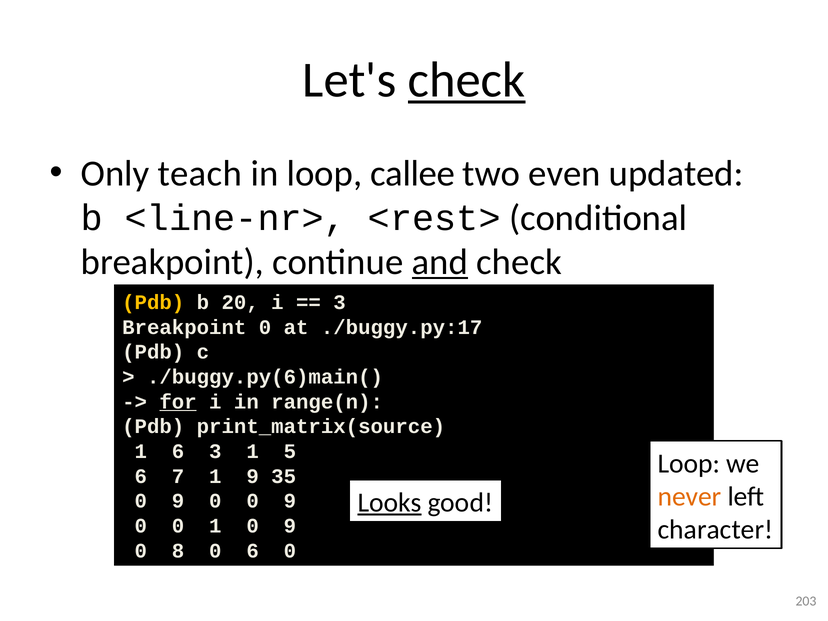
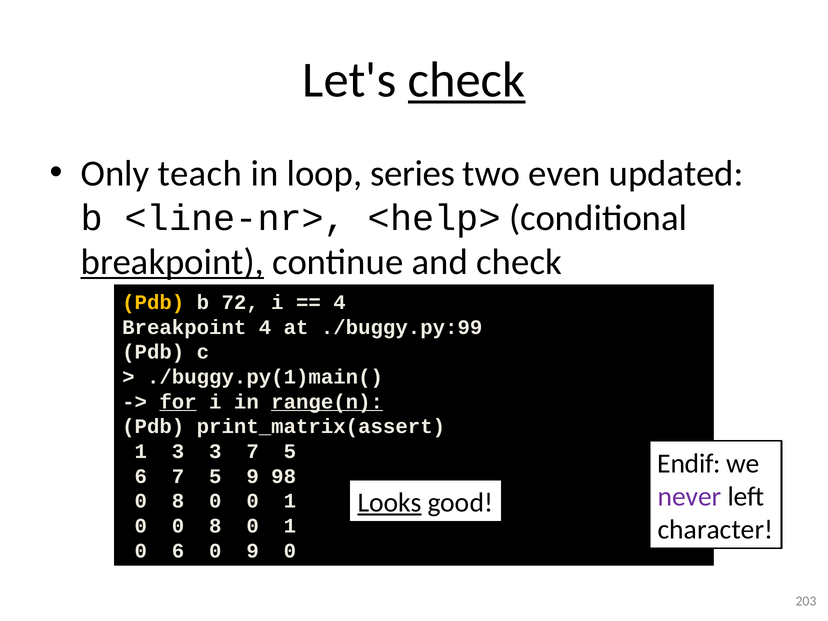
callee: callee -> series
<rest>: <rest> -> <help>
breakpoint at (172, 262) underline: none -> present
and underline: present -> none
20: 20 -> 72
3 at (340, 302): 3 -> 4
Breakpoint 0: 0 -> 4
./buggy.py:17: ./buggy.py:17 -> ./buggy.py:99
./buggy.py(6)main(: ./buggy.py(6)main( -> ./buggy.py(1)main(
range(n underline: none -> present
print_matrix(source: print_matrix(source -> print_matrix(assert
1 6: 6 -> 3
3 1: 1 -> 7
Loop at (689, 463): Loop -> Endif
6 7 1: 1 -> 5
35: 35 -> 98
never colour: orange -> purple
9 at (178, 501): 9 -> 8
0 0 9: 9 -> 1
0 0 1: 1 -> 8
9 at (290, 526): 9 -> 1
0 8: 8 -> 6
0 6: 6 -> 9
